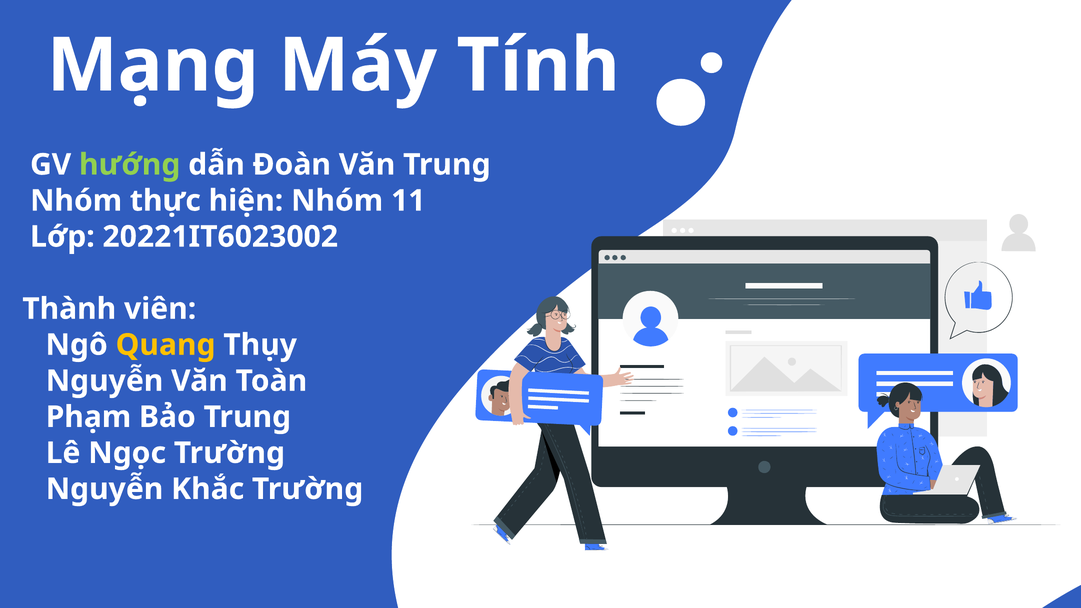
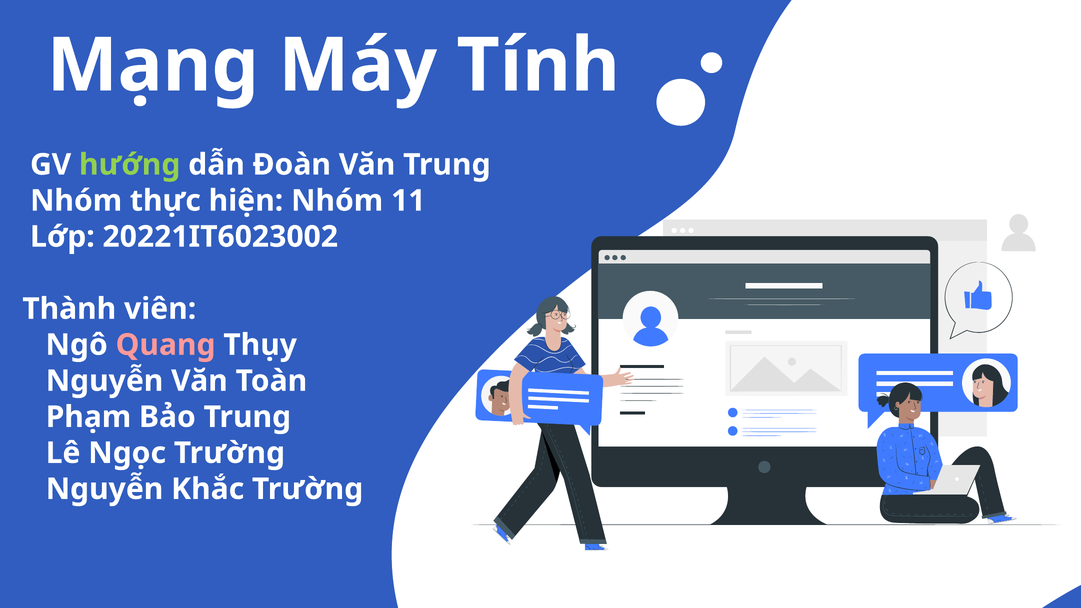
Quang colour: yellow -> pink
